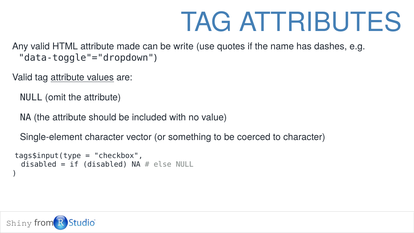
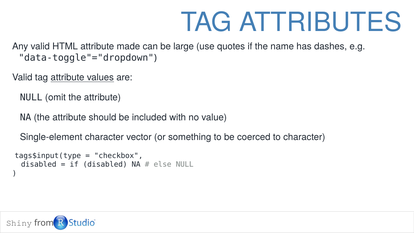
write: write -> large
